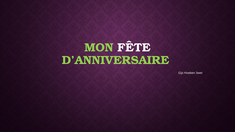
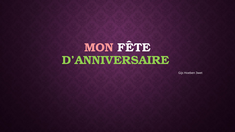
MON colour: light green -> pink
